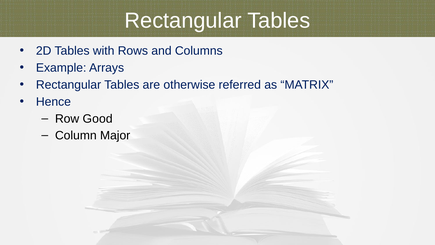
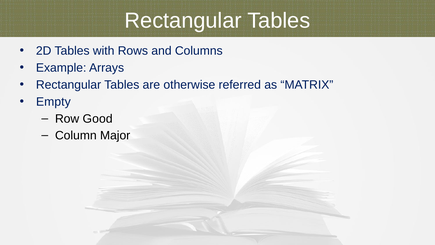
Hence: Hence -> Empty
